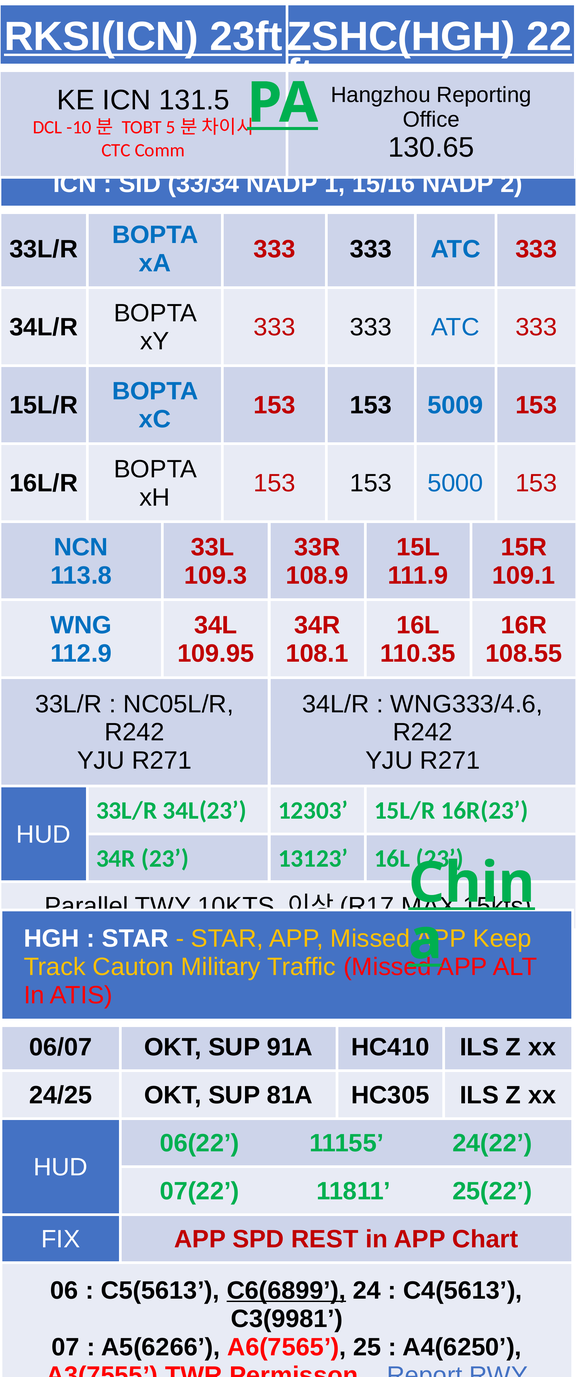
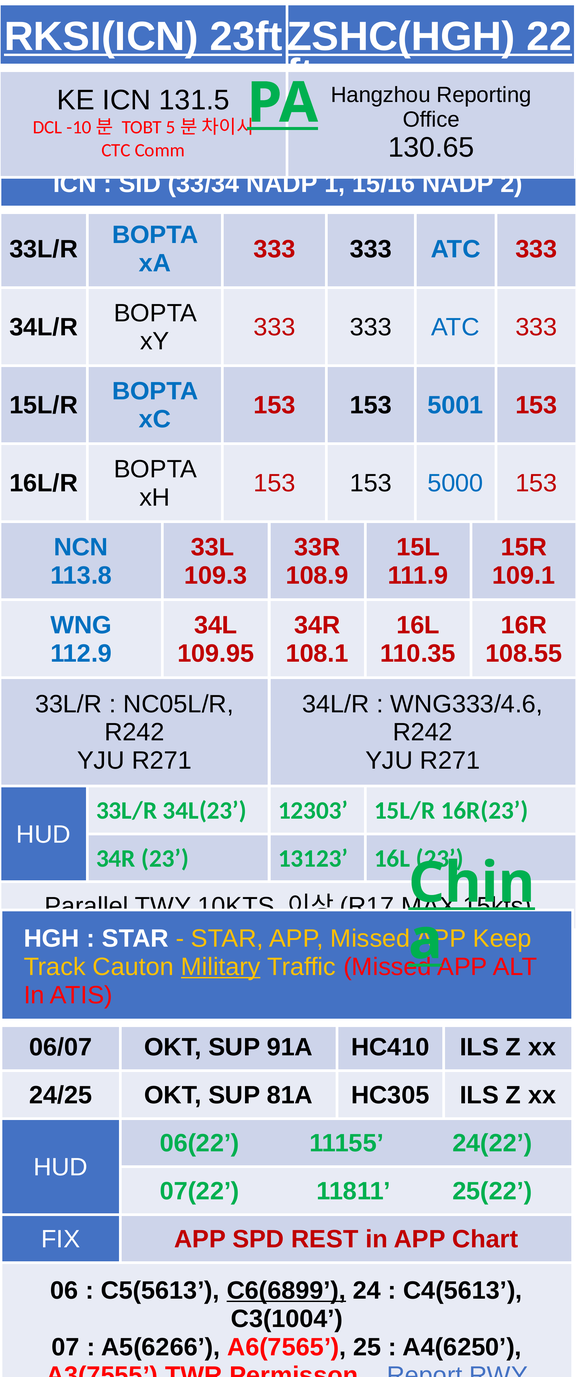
5009: 5009 -> 5001
Military underline: none -> present
C3(9981: C3(9981 -> C3(1004
